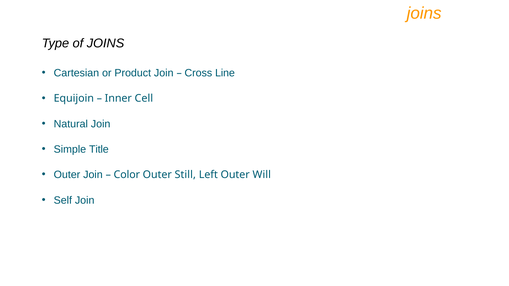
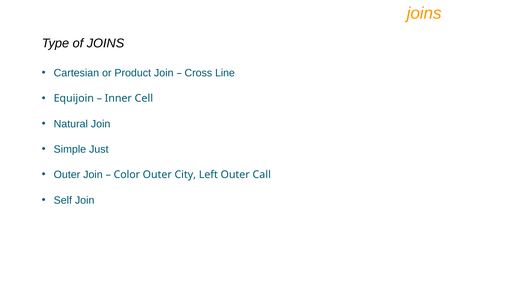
Title: Title -> Just
Still: Still -> City
Will: Will -> Call
